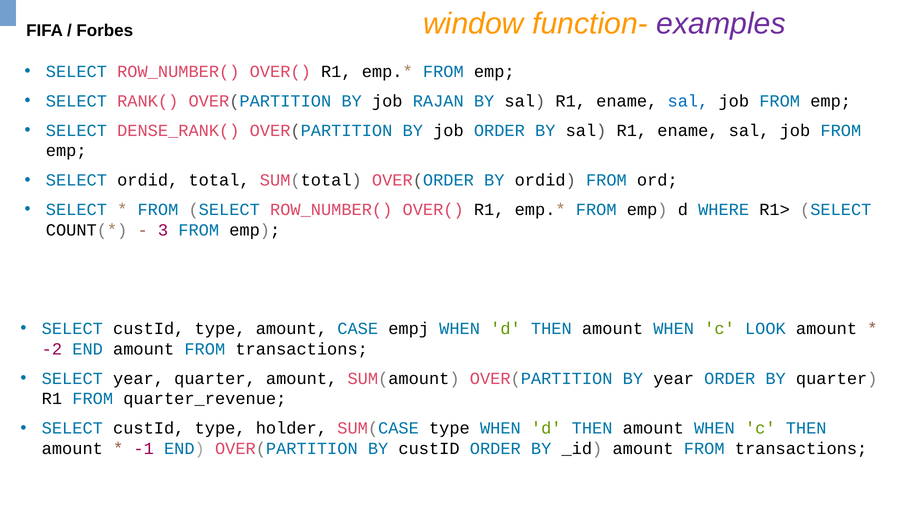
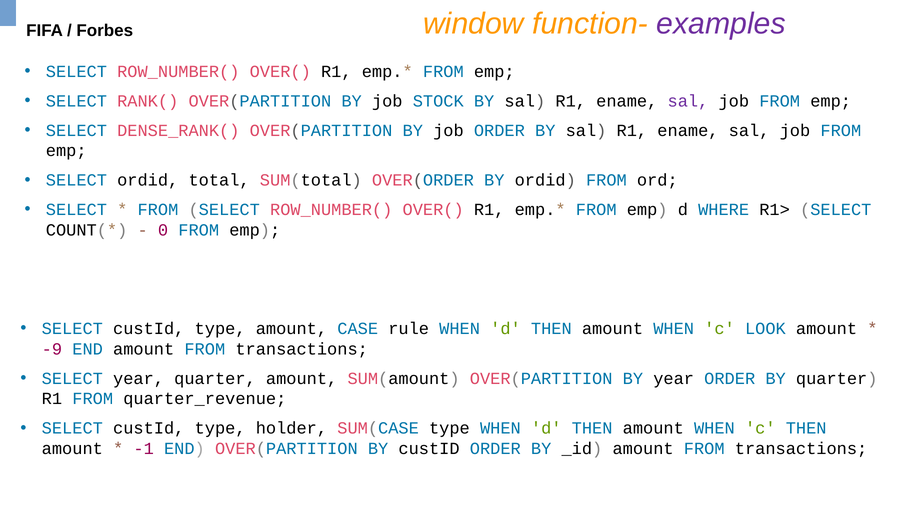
RAJAN: RAJAN -> STOCK
sal at (688, 101) colour: blue -> purple
3: 3 -> 0
empj: empj -> rule
-2: -2 -> -9
